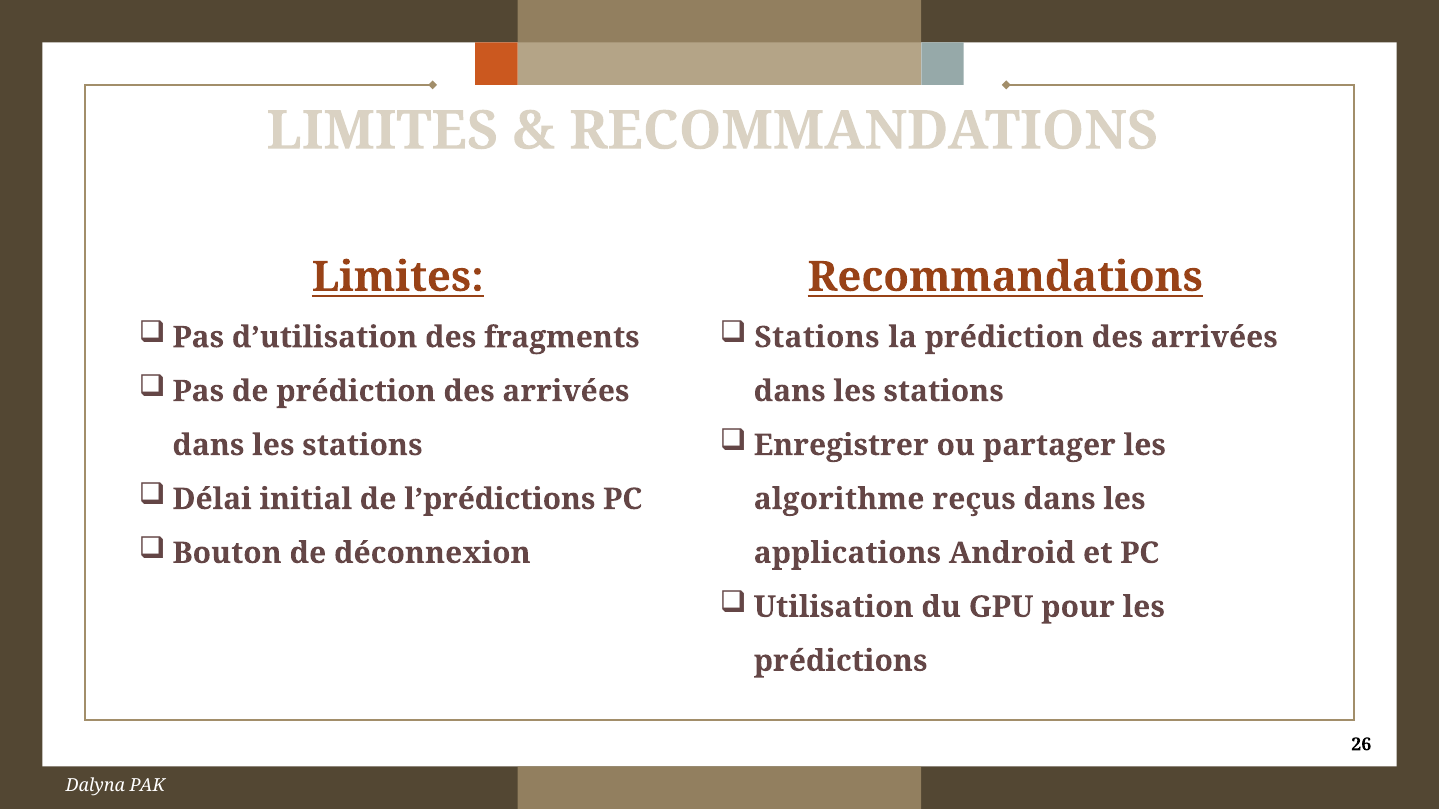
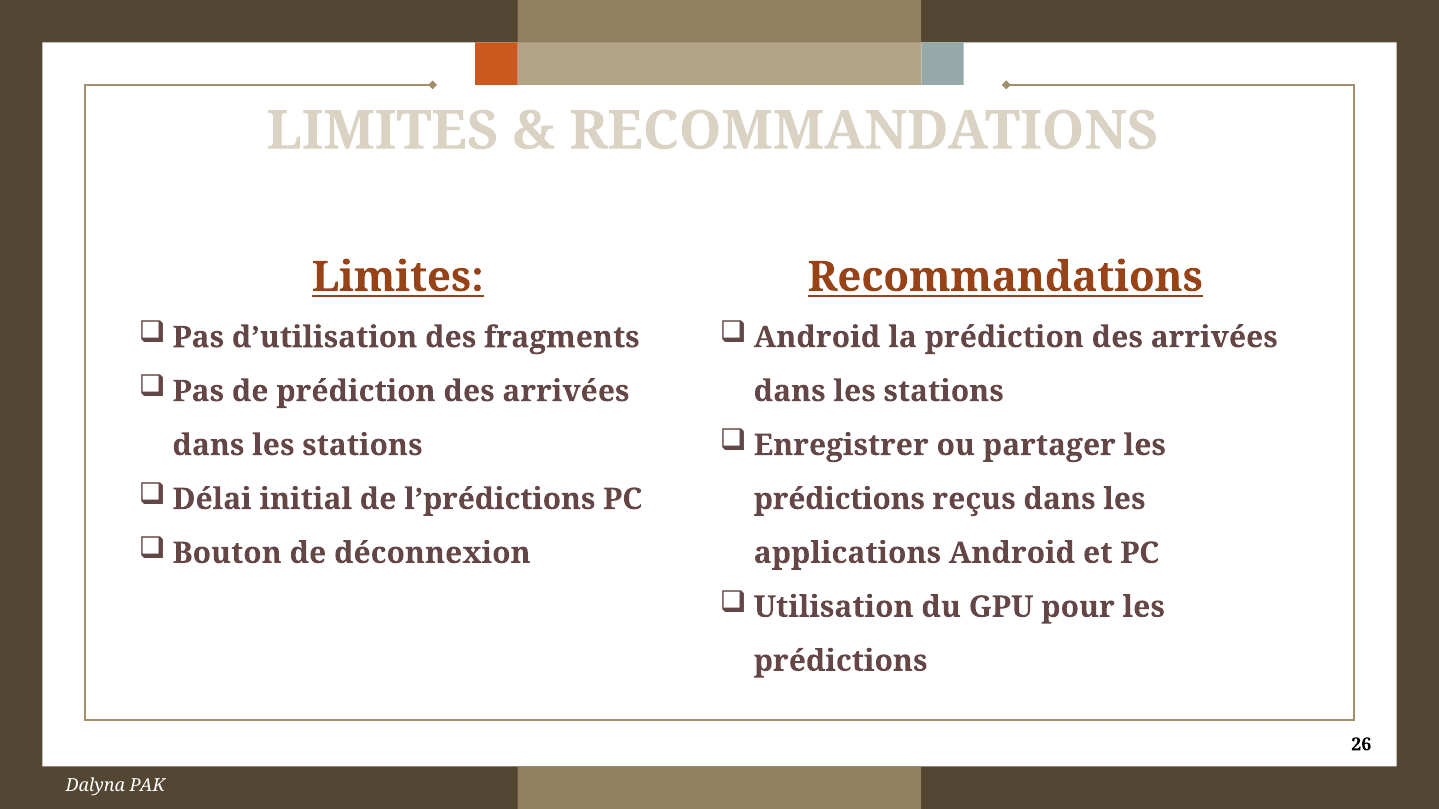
Stations at (817, 337): Stations -> Android
algorithme at (839, 499): algorithme -> prédictions
